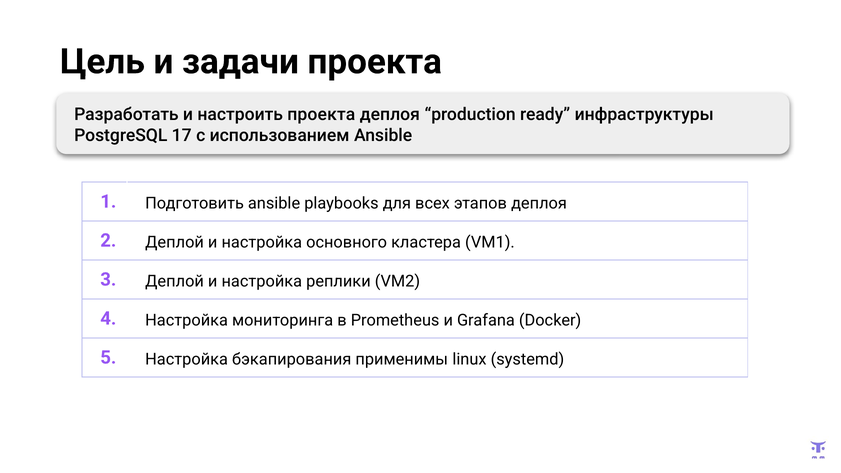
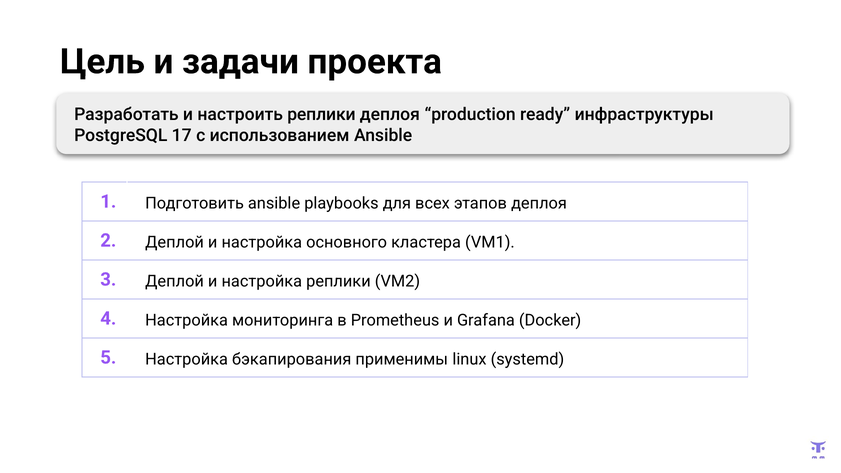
настроить проекта: проекта -> реплики
